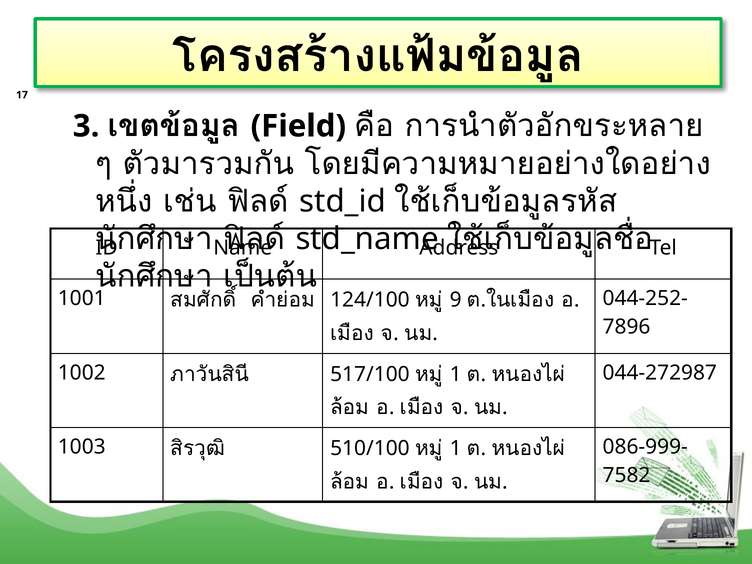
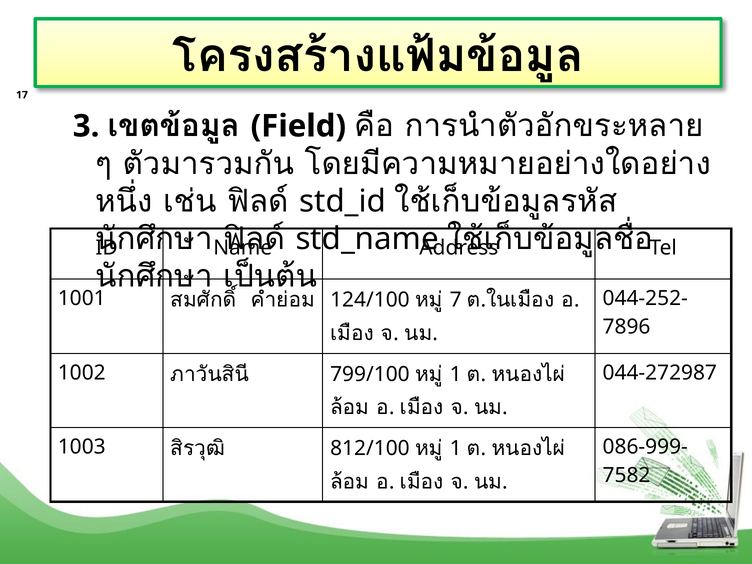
9: 9 -> 7
517/100: 517/100 -> 799/100
510/100: 510/100 -> 812/100
